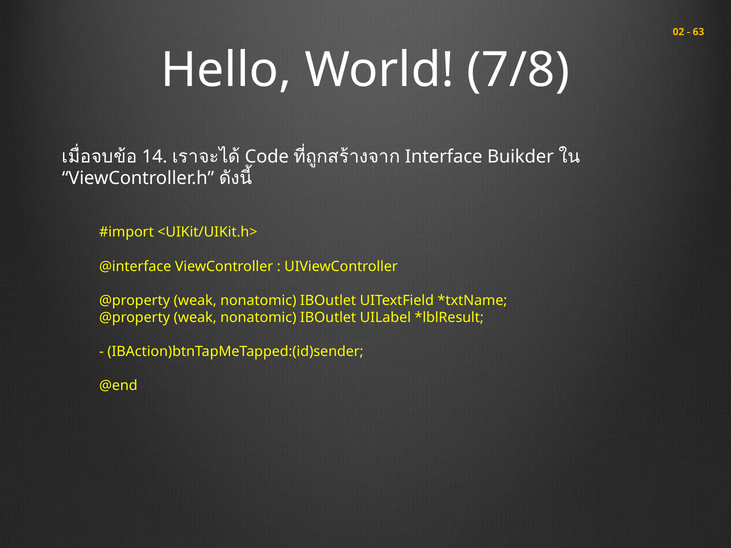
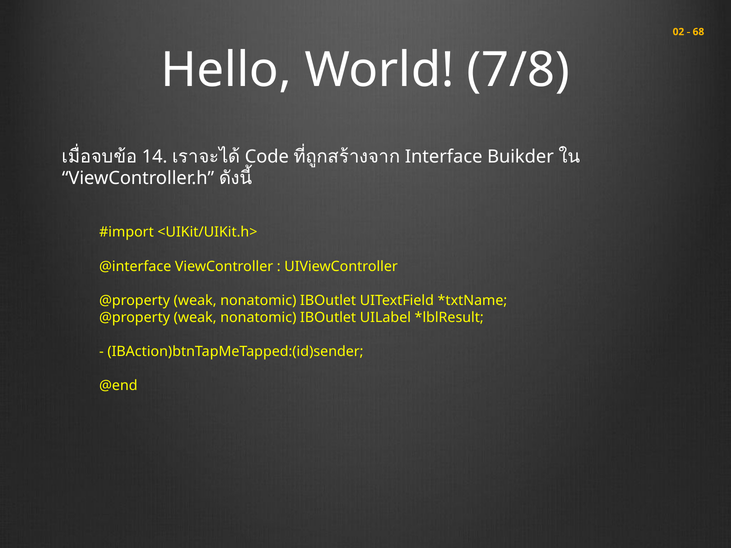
63: 63 -> 68
